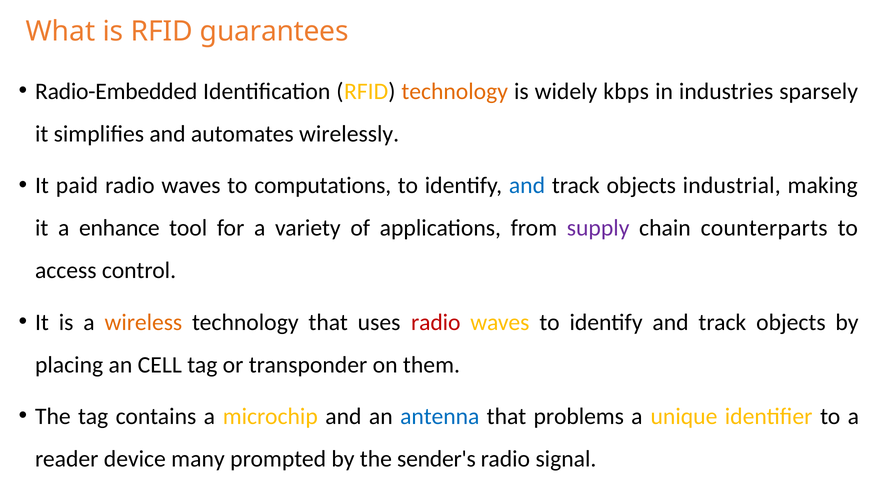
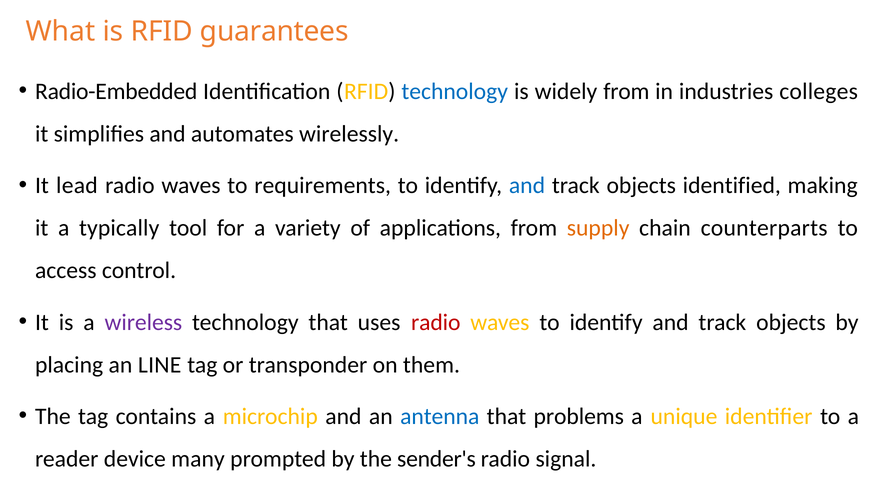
technology at (455, 92) colour: orange -> blue
widely kbps: kbps -> from
sparsely: sparsely -> colleges
paid: paid -> lead
computations: computations -> requirements
industrial: industrial -> identified
enhance: enhance -> typically
supply colour: purple -> orange
wireless colour: orange -> purple
CELL: CELL -> LINE
